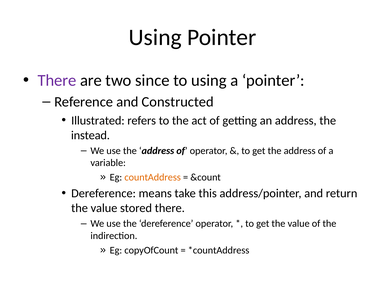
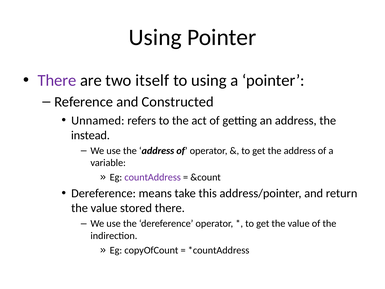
since: since -> itself
Illustrated: Illustrated -> Unnamed
countAddress colour: orange -> purple
